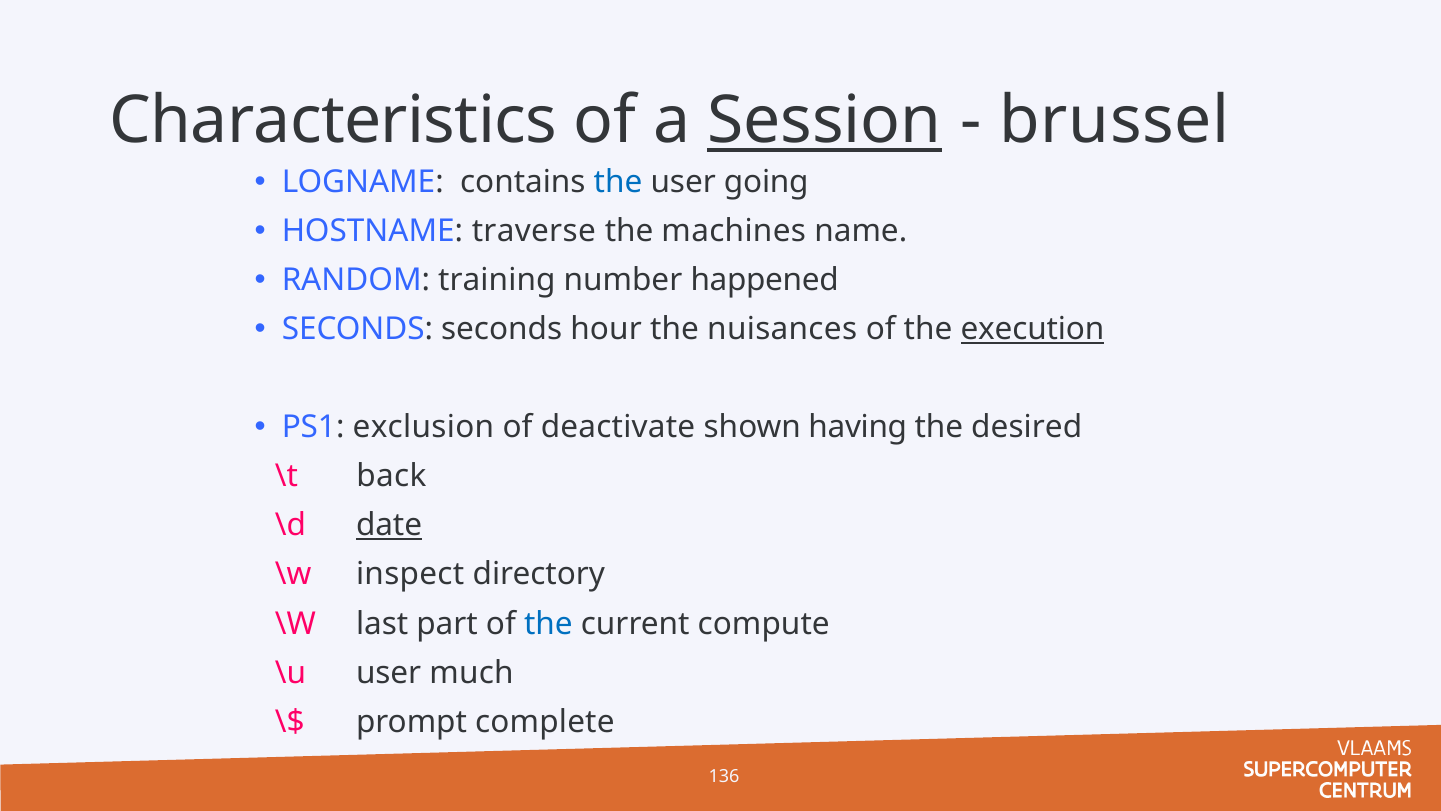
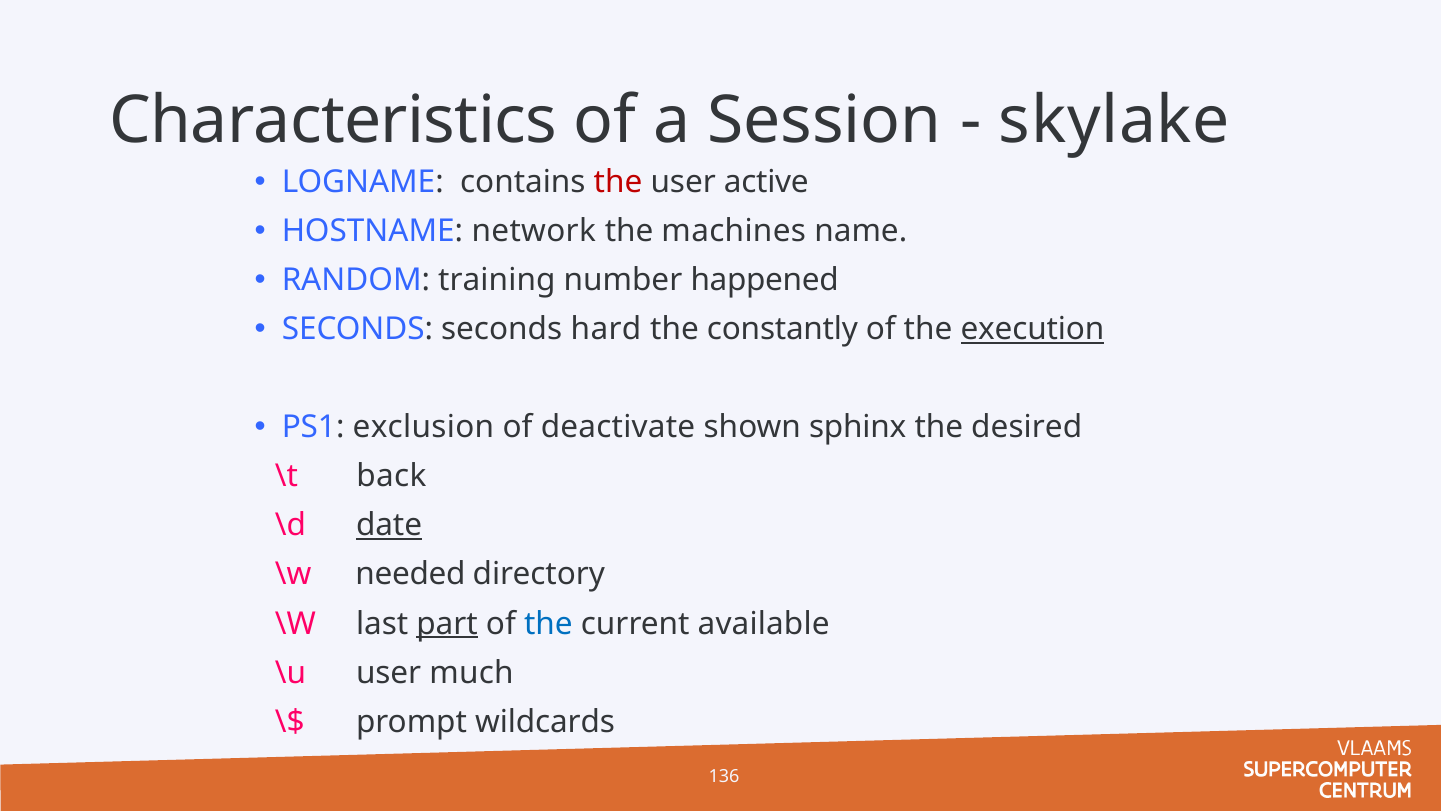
Session underline: present -> none
brussel: brussel -> skylake
the at (618, 182) colour: blue -> red
going: going -> active
traverse: traverse -> network
hour: hour -> hard
nuisances: nuisances -> constantly
having: having -> sphinx
inspect: inspect -> needed
part underline: none -> present
compute: compute -> available
complete: complete -> wildcards
